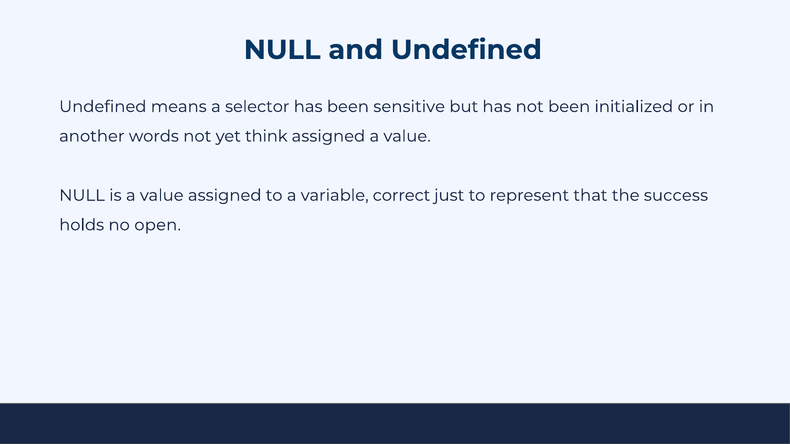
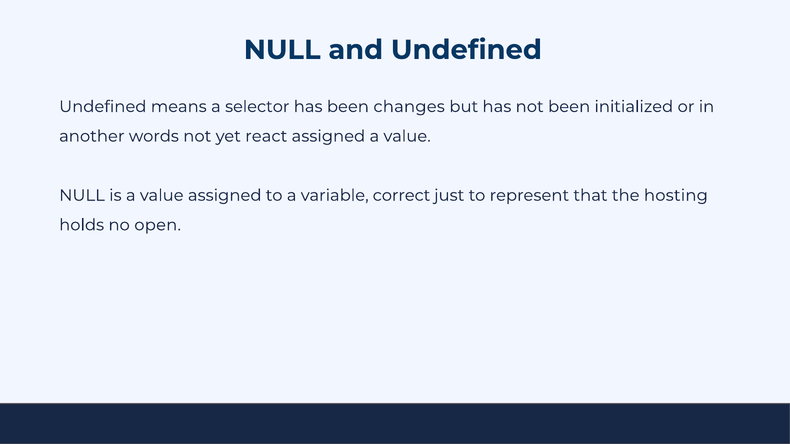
sensitive: sensitive -> changes
think: think -> react
success: success -> hosting
